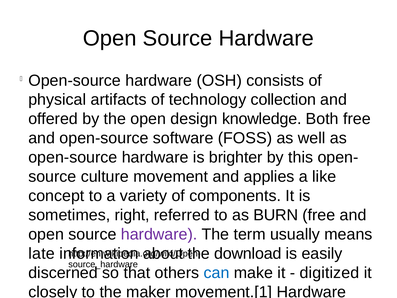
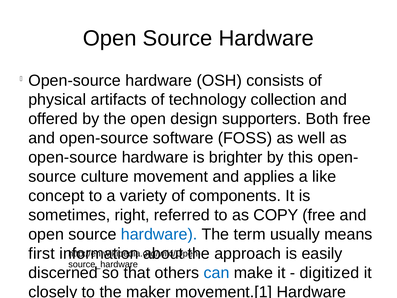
knowledge: knowledge -> supporters
BURN: BURN -> COPY
hardware at (159, 234) colour: purple -> blue
late: late -> first
download: download -> approach
